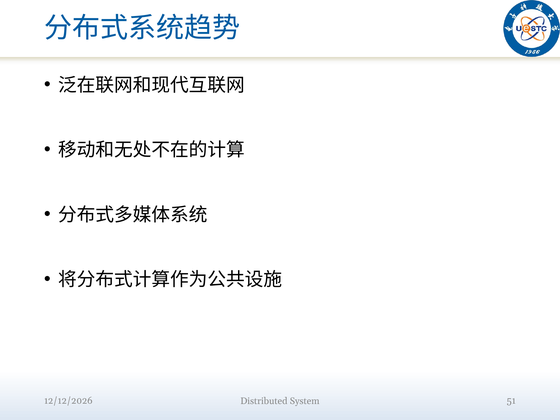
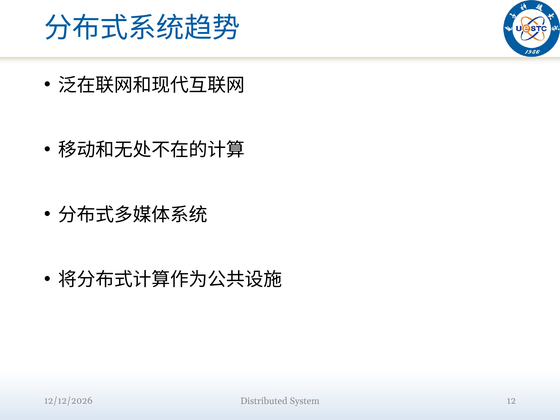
51: 51 -> 12
